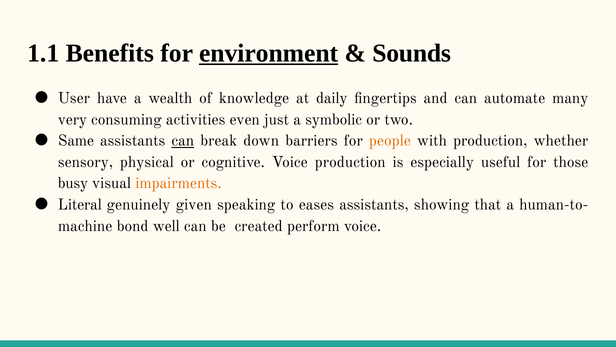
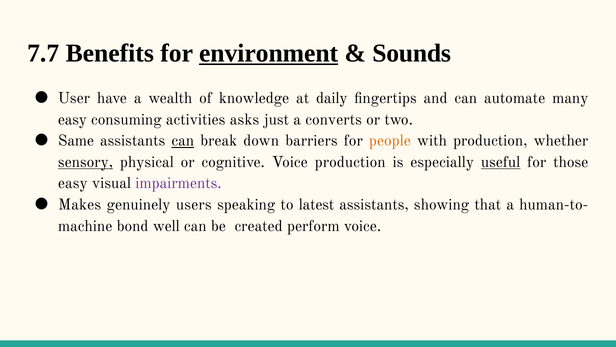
1.1: 1.1 -> 7.7
very at (72, 119): very -> easy
even: even -> asks
symbolic: symbolic -> converts
sensory underline: none -> present
useful underline: none -> present
busy at (73, 183): busy -> easy
impairments colour: orange -> purple
Literal: Literal -> Makes
given: given -> users
eases: eases -> latest
